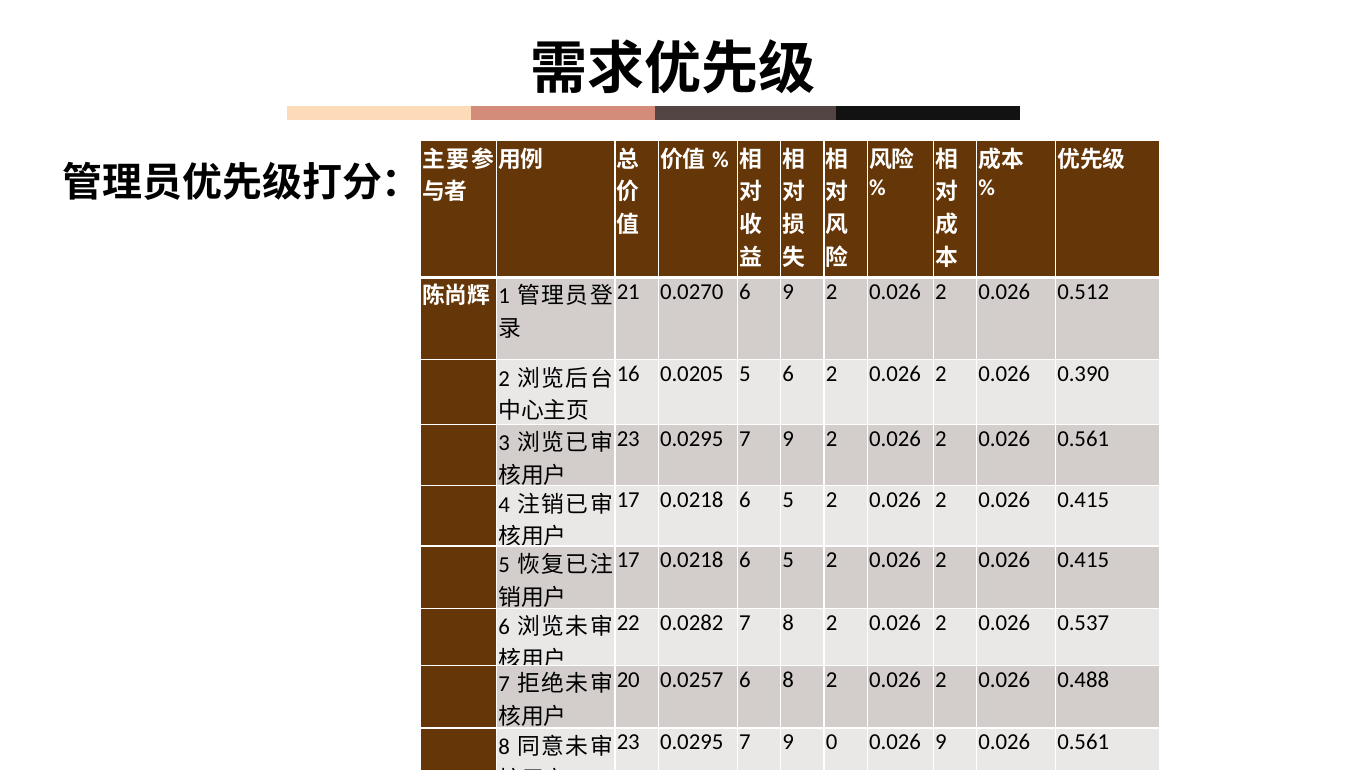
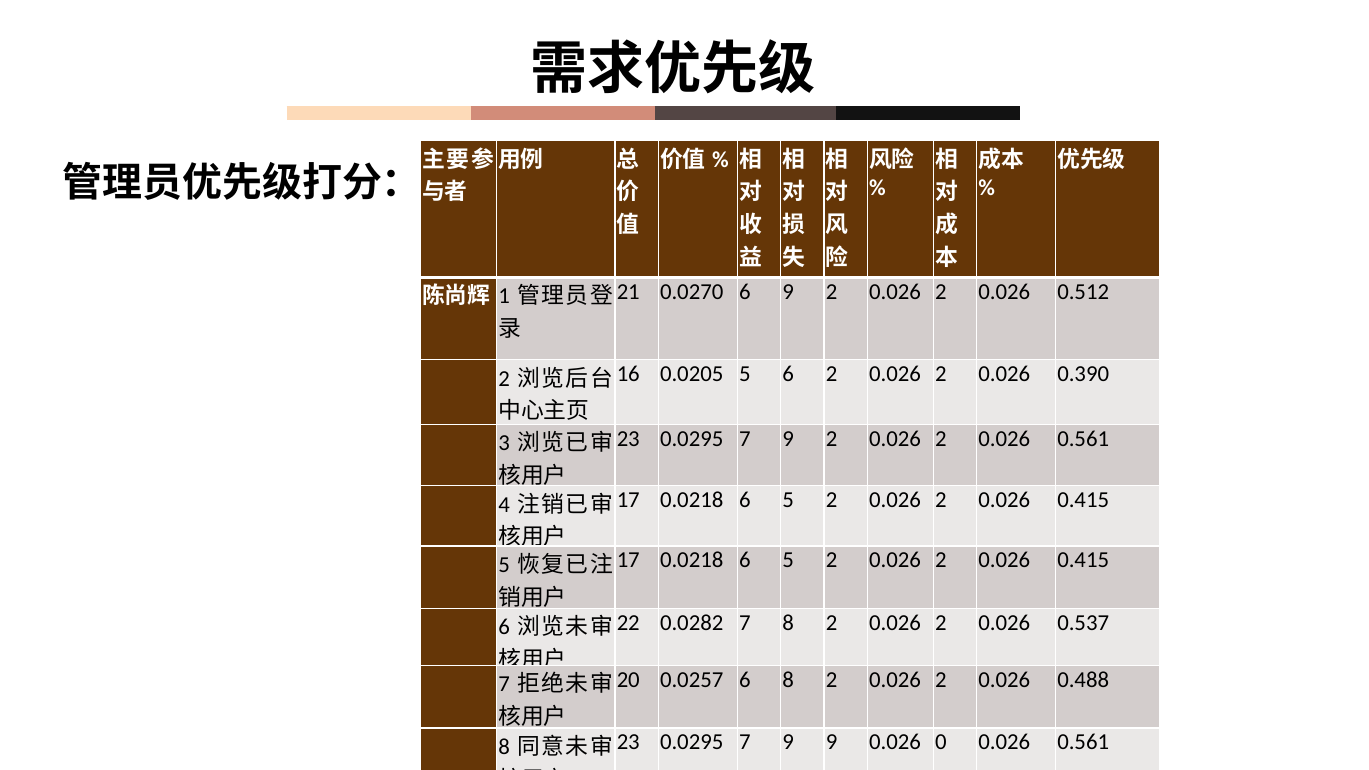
9 0: 0 -> 9
0.026 9: 9 -> 0
